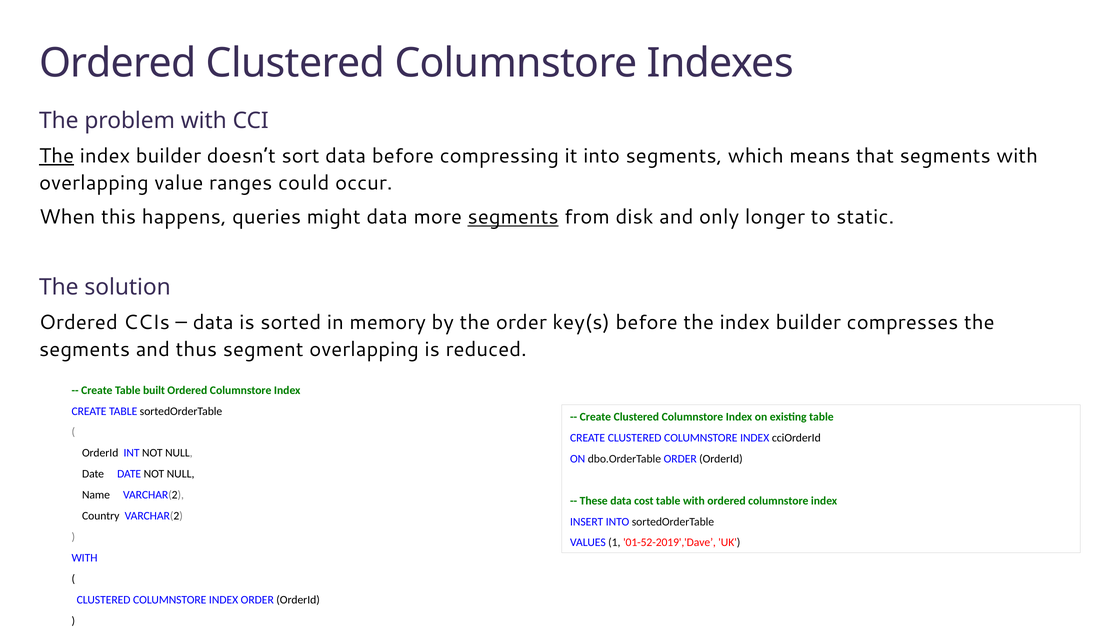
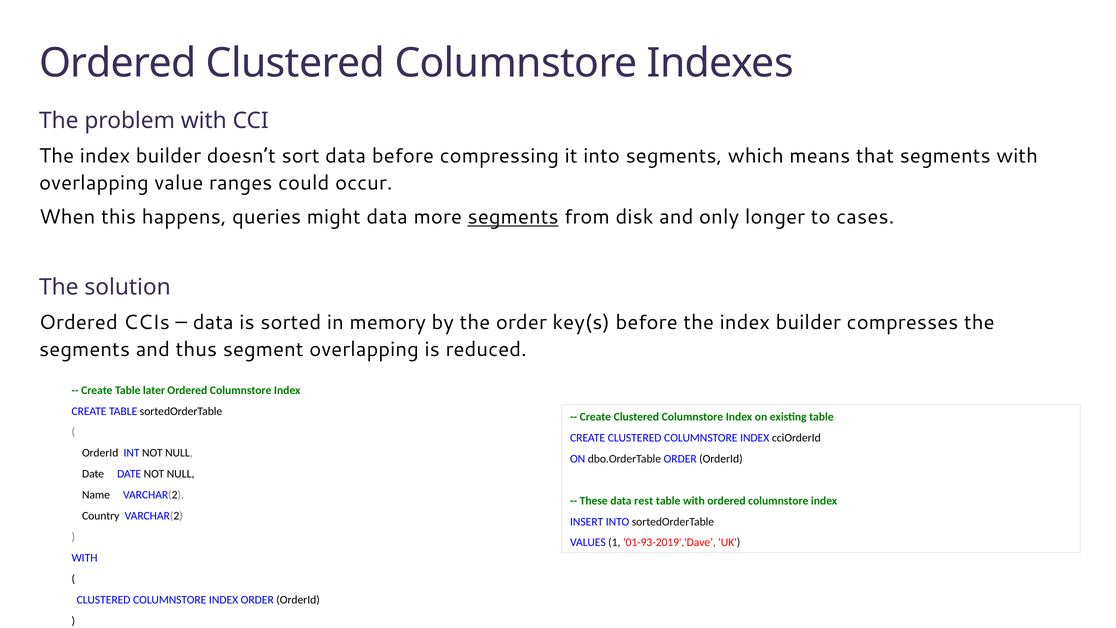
The at (57, 156) underline: present -> none
static: static -> cases
built: built -> later
cost: cost -> rest
01-52-2019','Dave: 01-52-2019','Dave -> 01-93-2019','Dave
